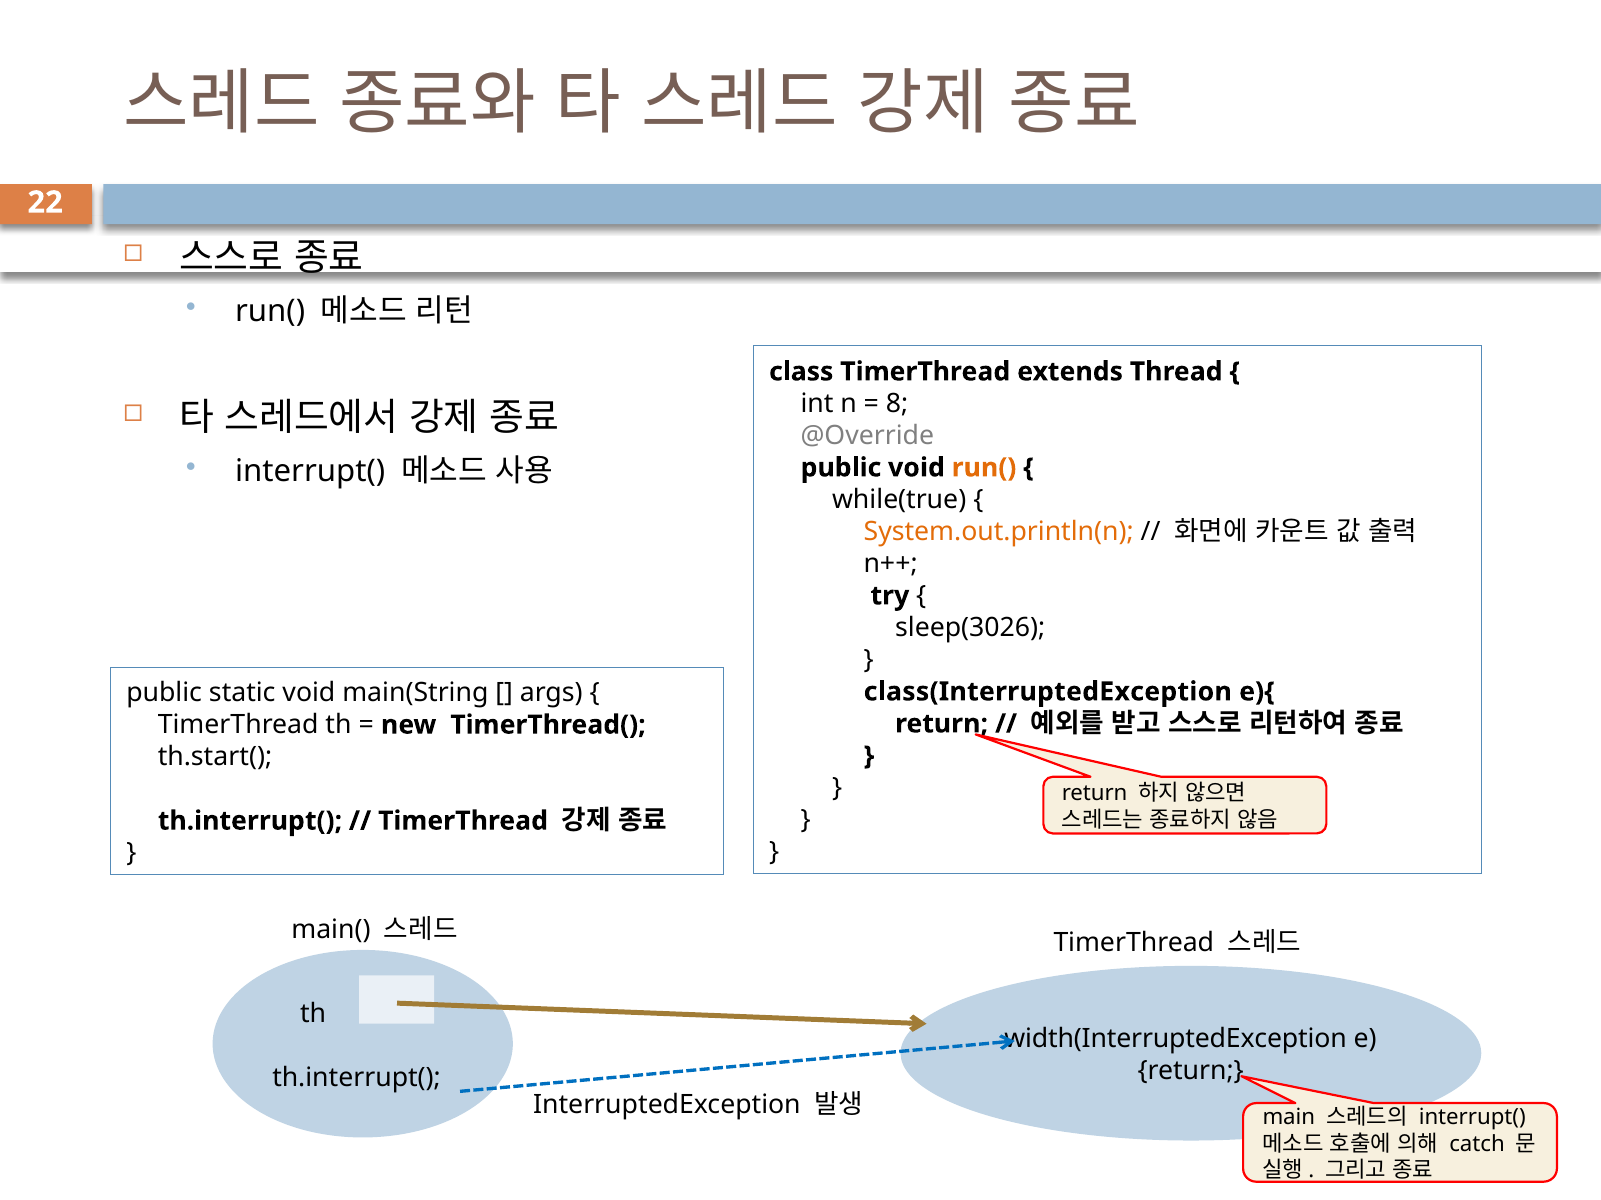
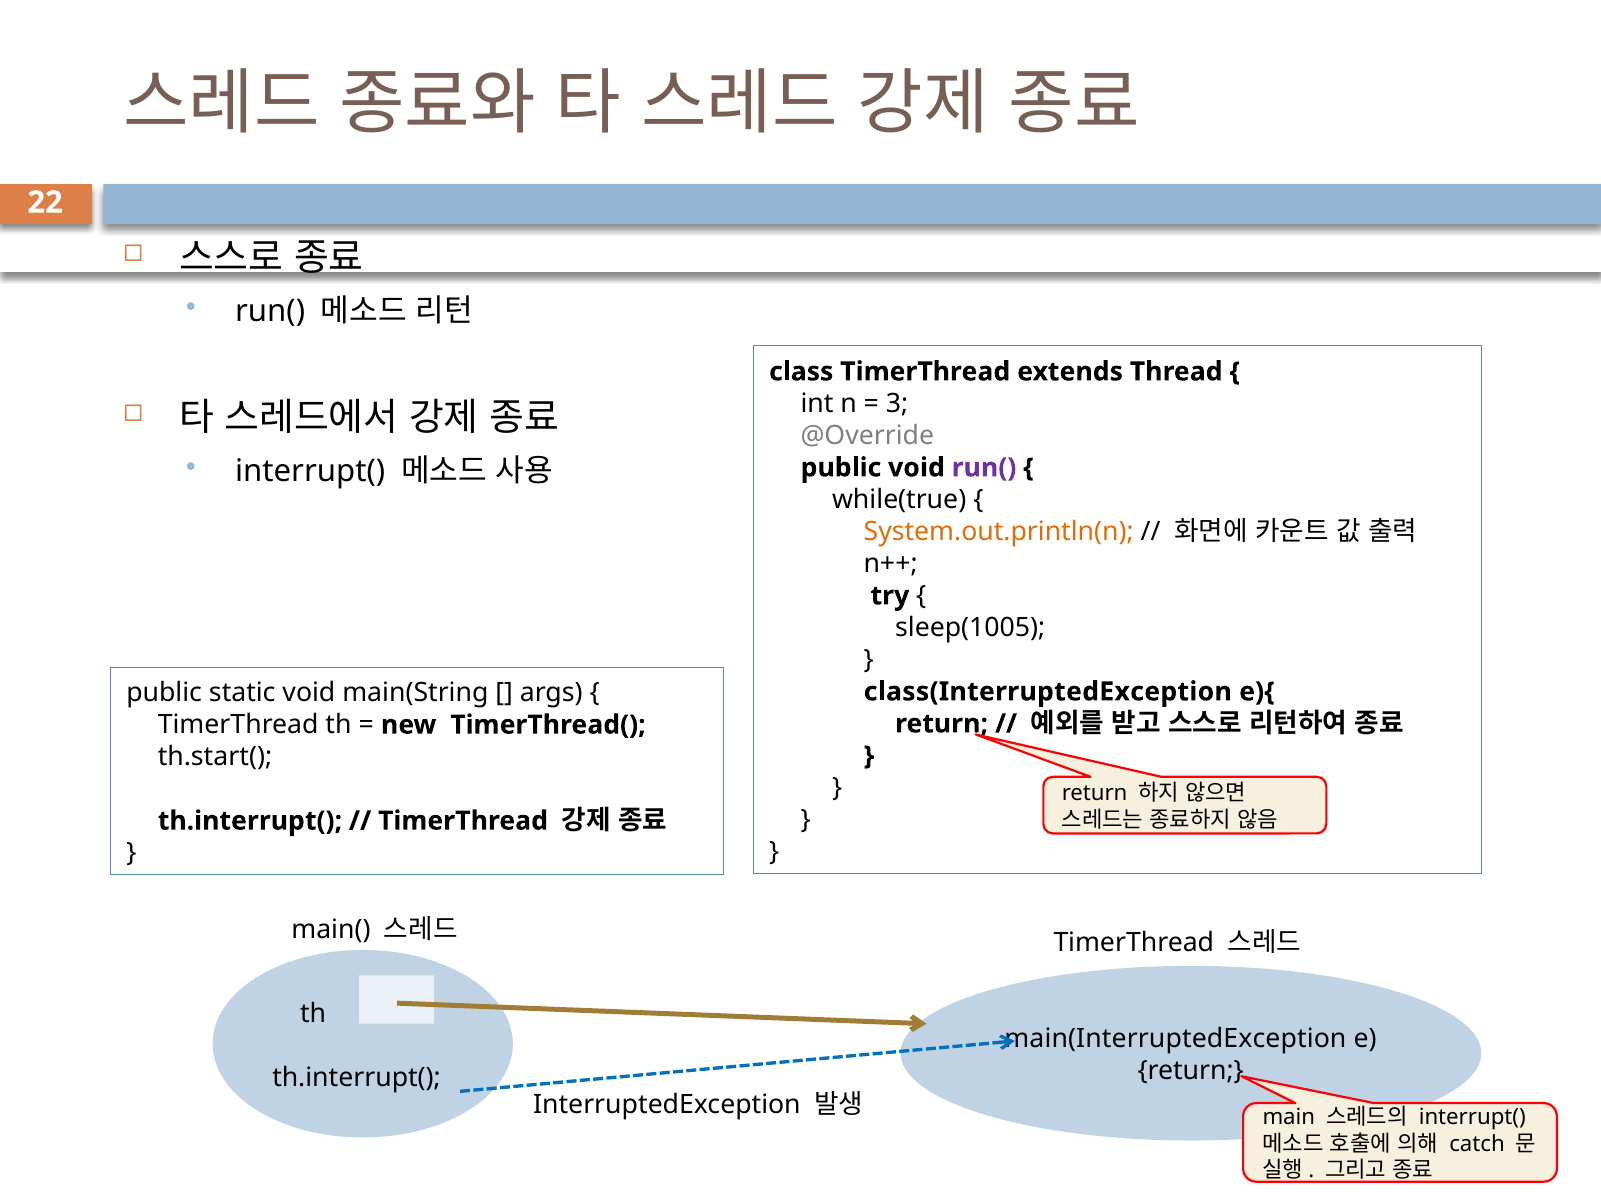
8: 8 -> 3
run( at (984, 468) colour: orange -> purple
sleep(3026: sleep(3026 -> sleep(1005
width(InterruptedException: width(InterruptedException -> main(InterruptedException
